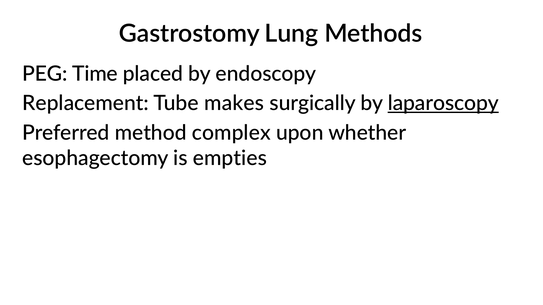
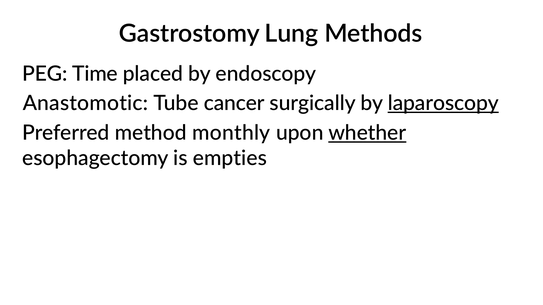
Replacement: Replacement -> Anastomotic
makes: makes -> cancer
complex: complex -> monthly
whether underline: none -> present
